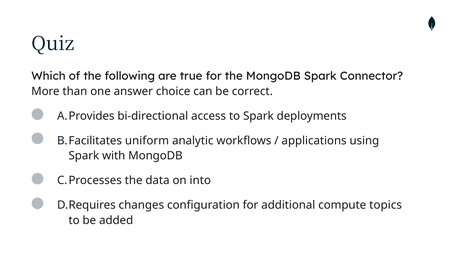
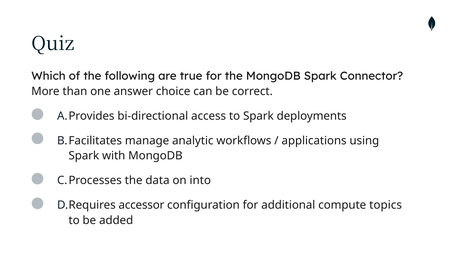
uniform: uniform -> manage
changes: changes -> accessor
